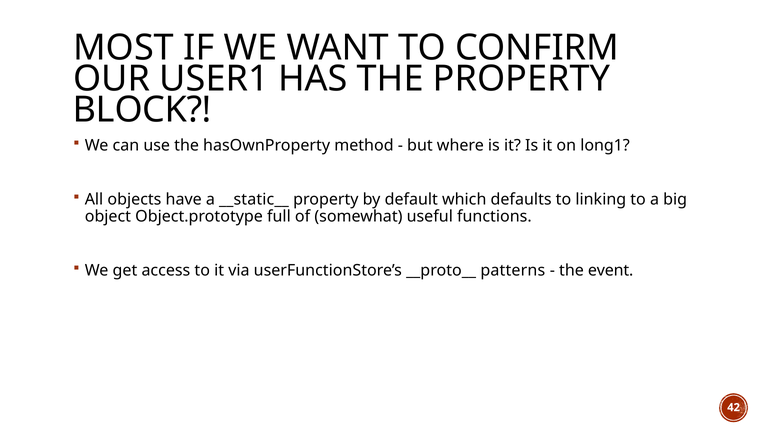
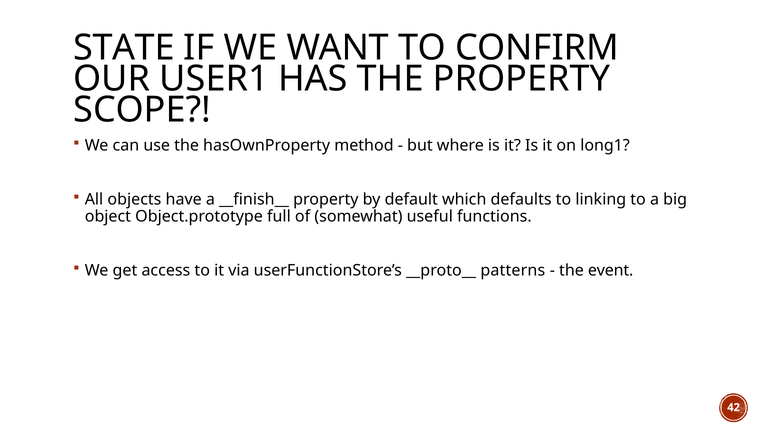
MOST: MOST -> STATE
BLOCK: BLOCK -> SCOPE
__static__: __static__ -> __finish__
